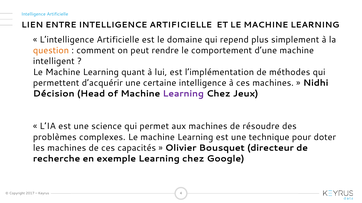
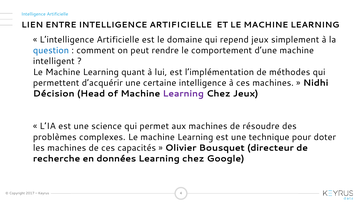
repend plus: plus -> jeux
question colour: orange -> blue
exemple: exemple -> données
